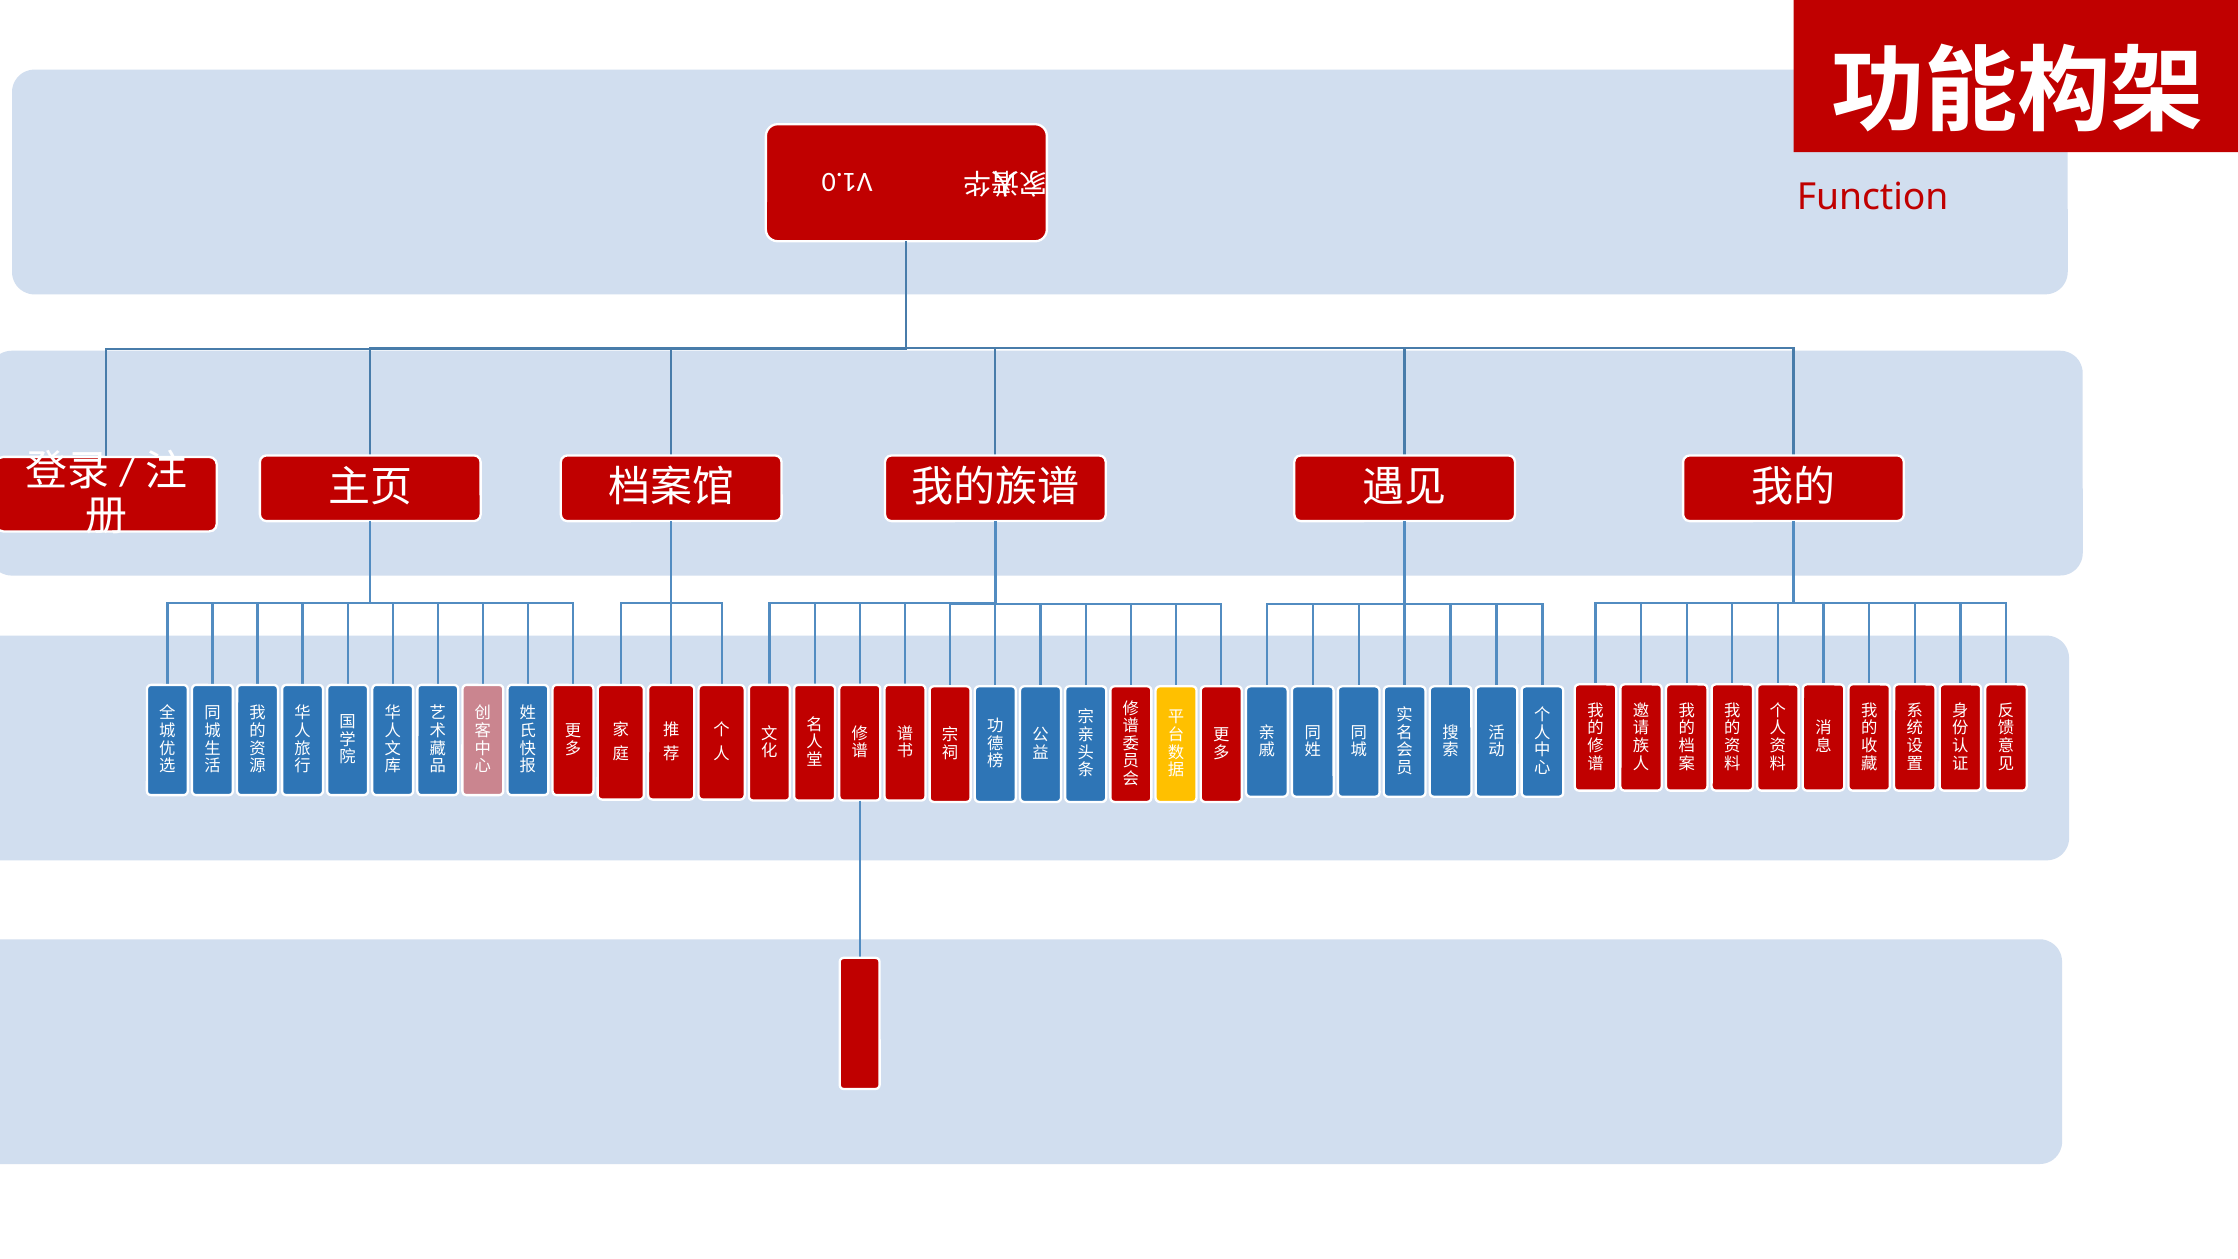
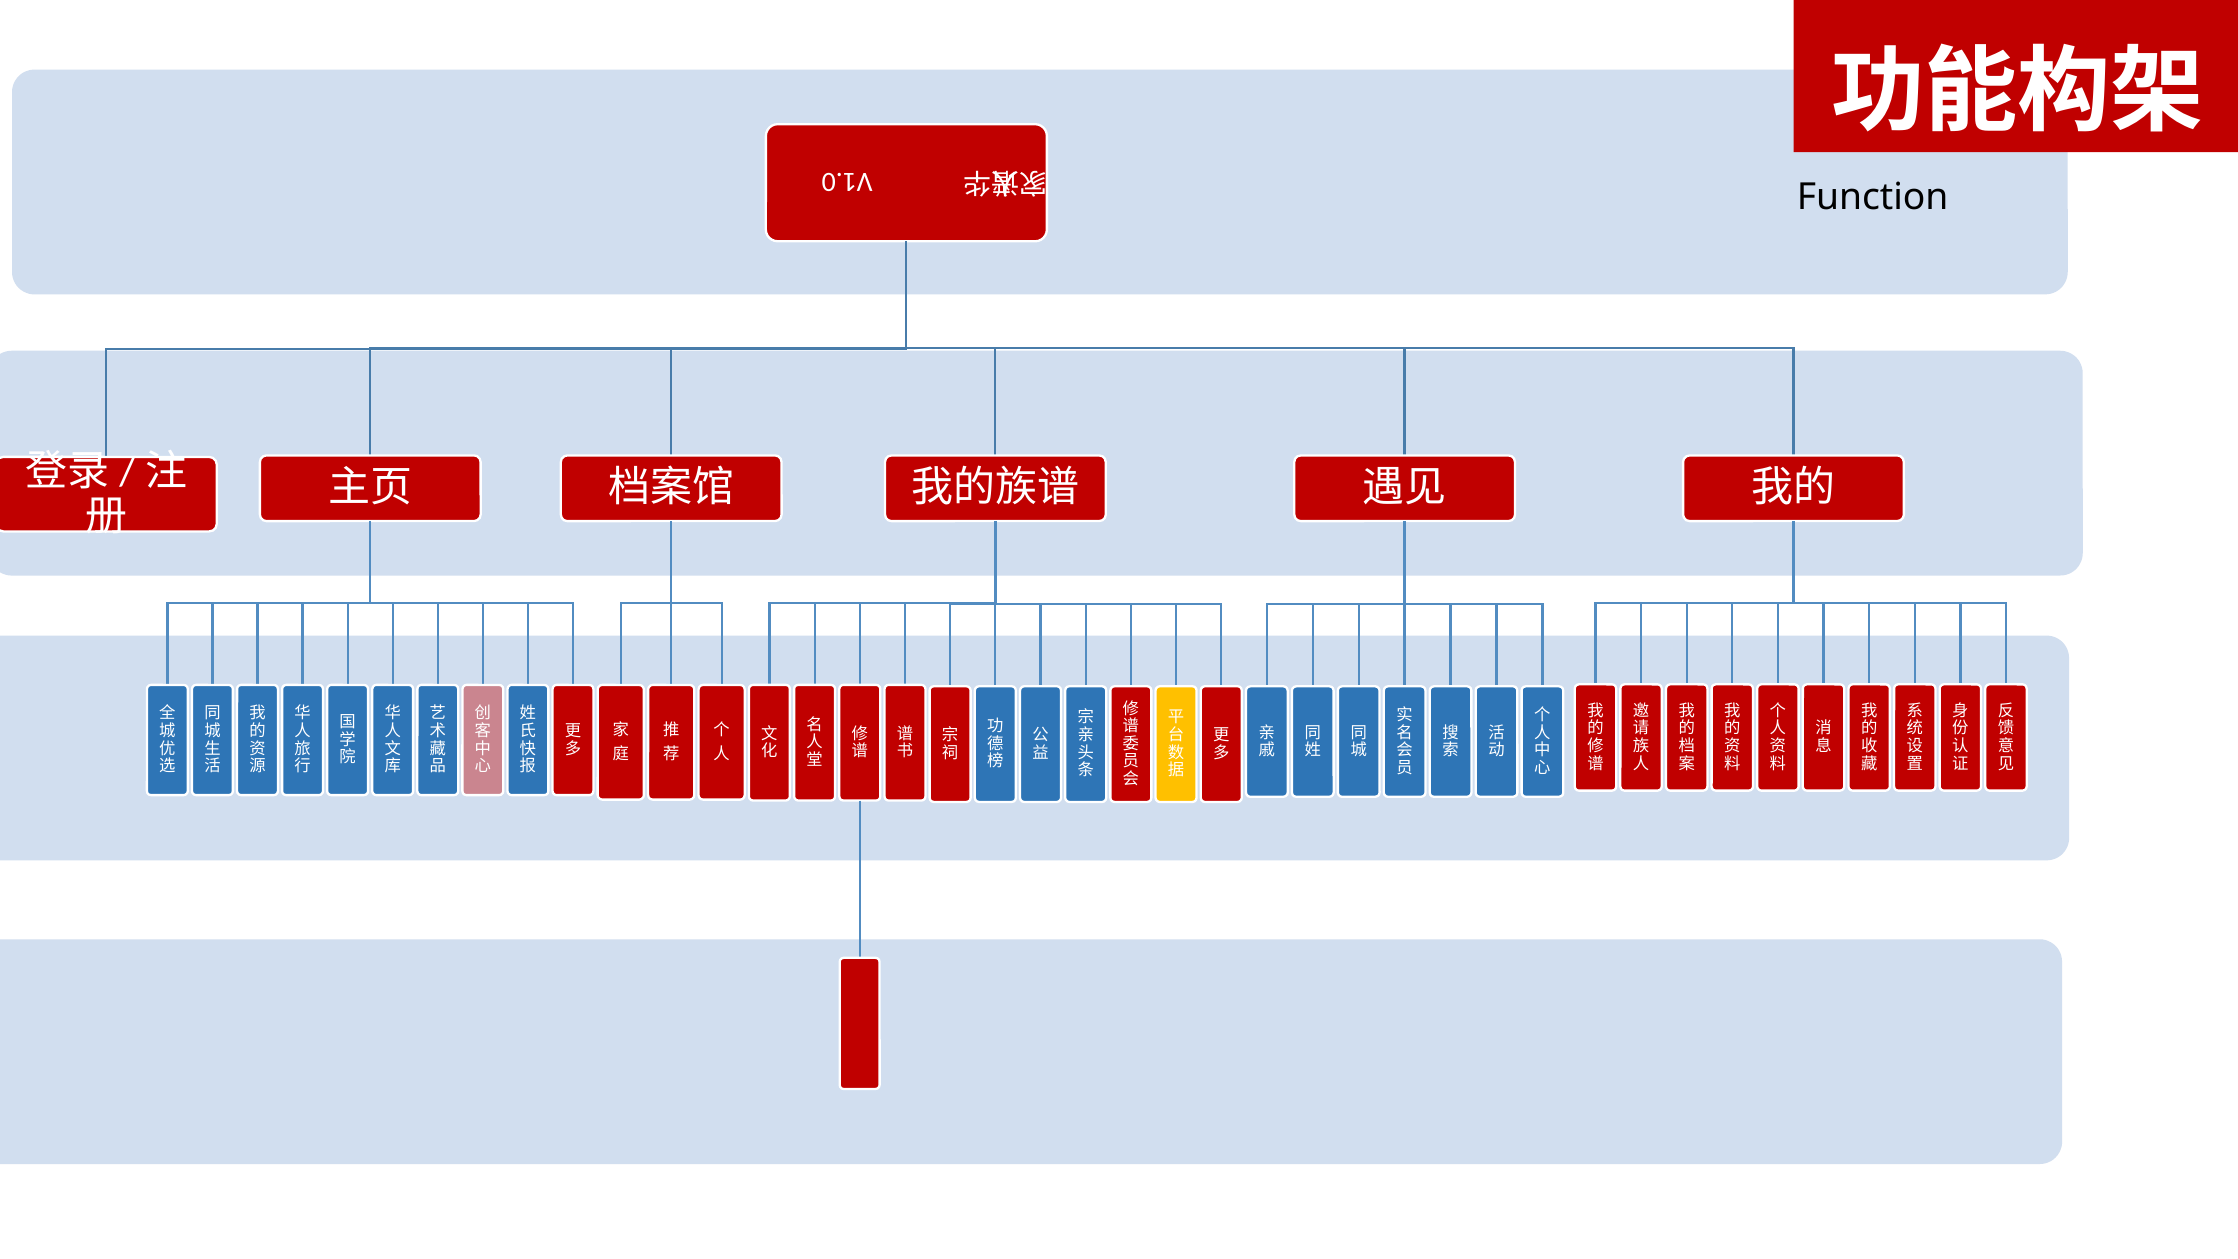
Function colour: red -> black
